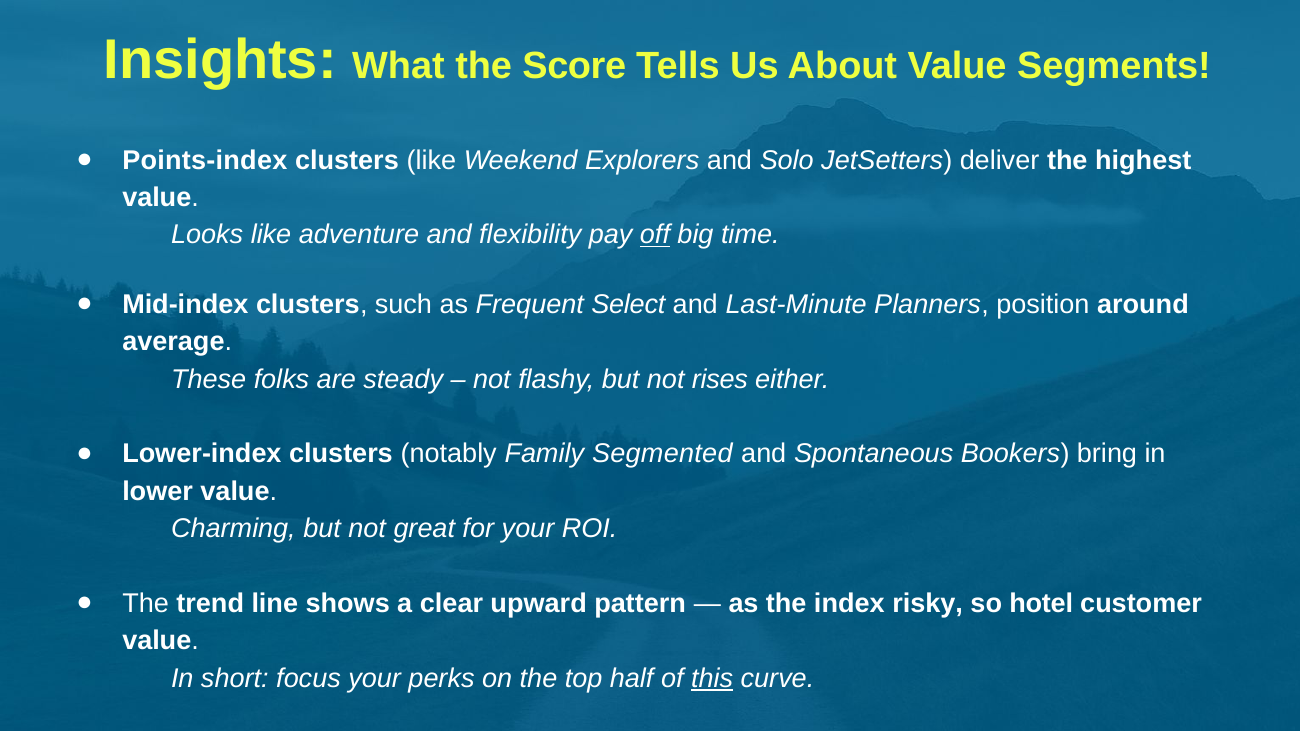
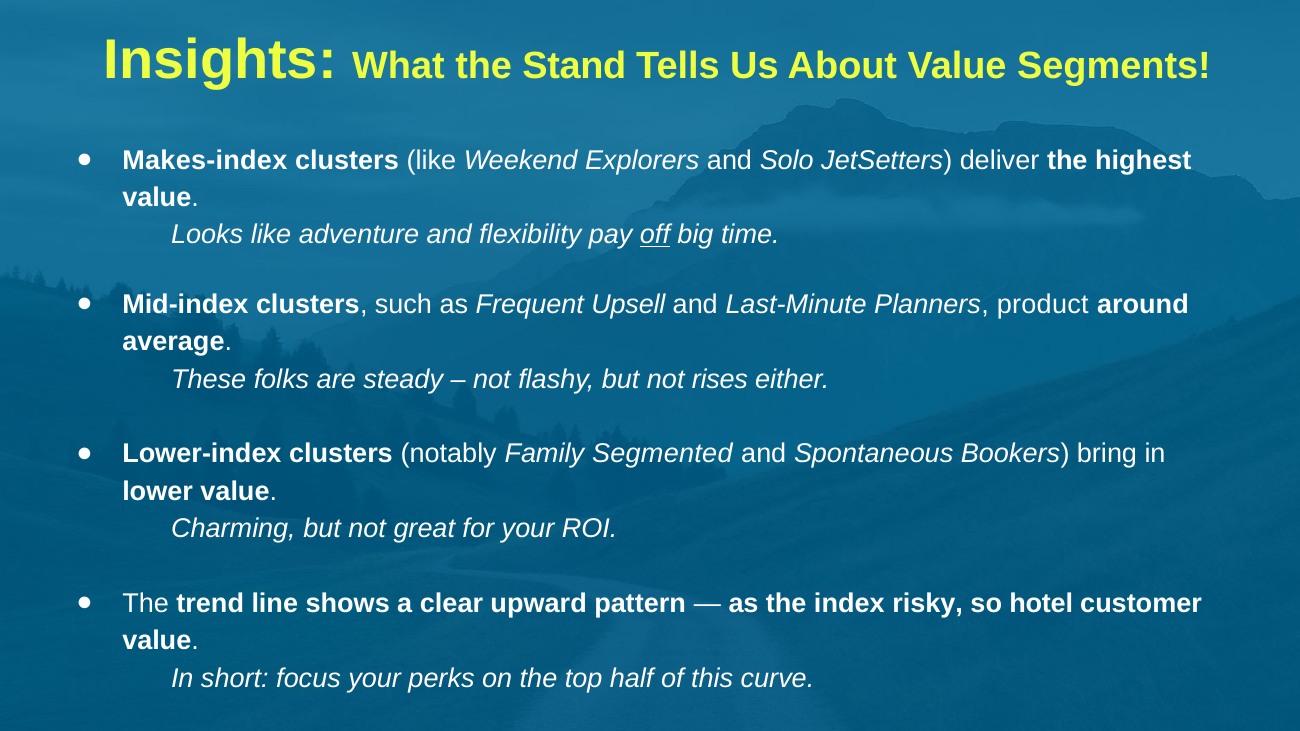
Score: Score -> Stand
Points-index: Points-index -> Makes-index
Select: Select -> Upsell
position: position -> product
this underline: present -> none
